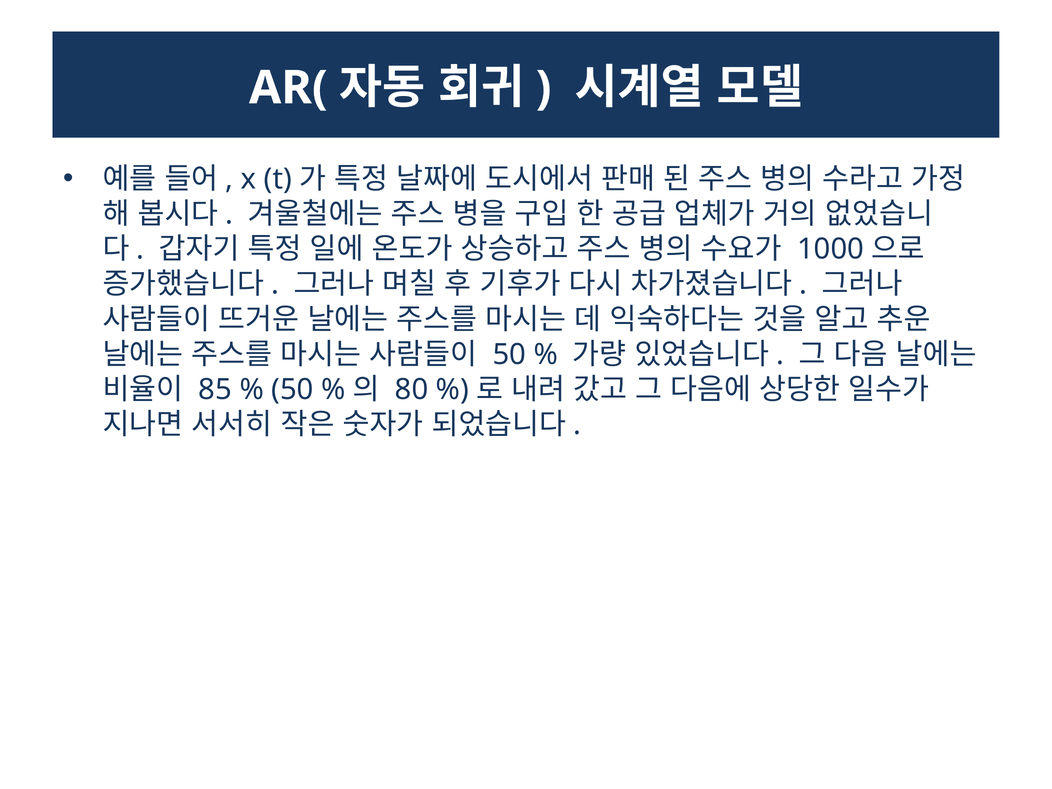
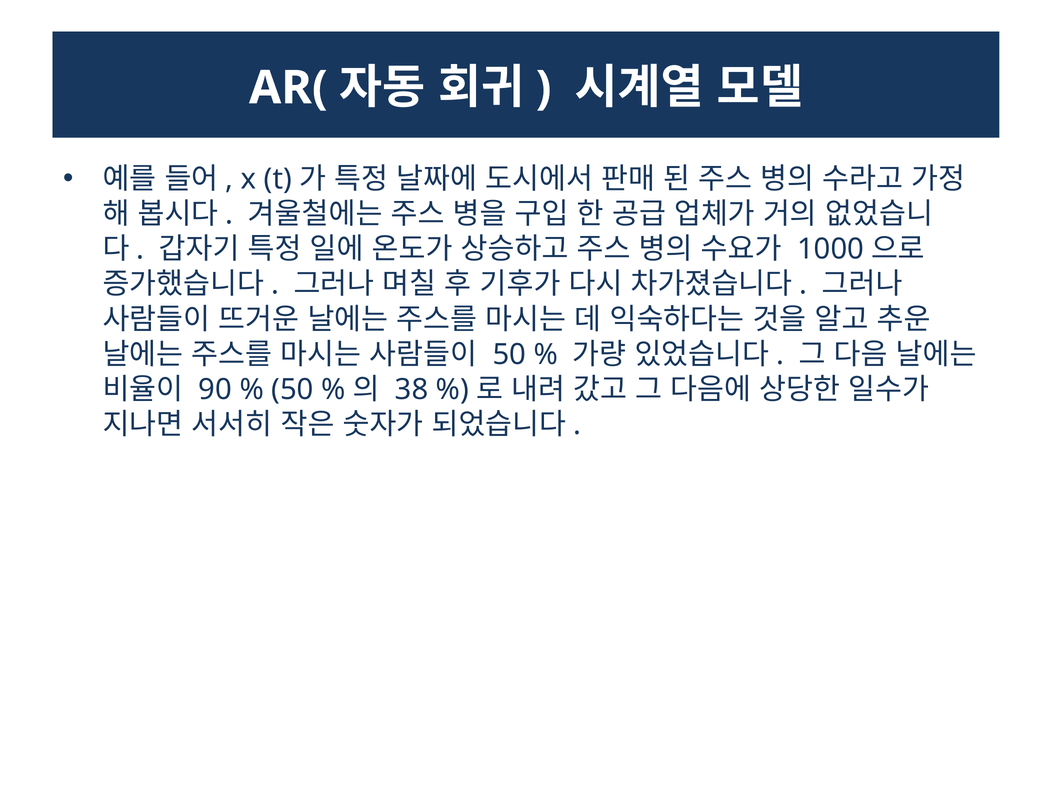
85: 85 -> 90
80: 80 -> 38
